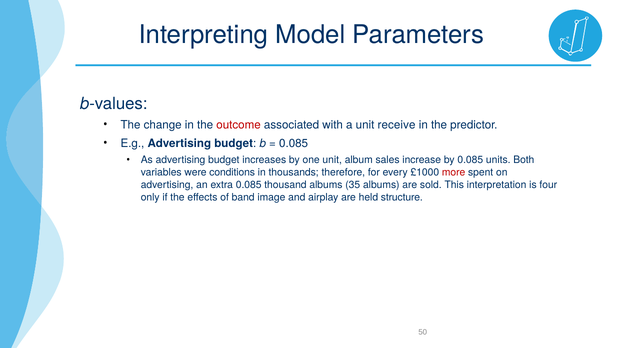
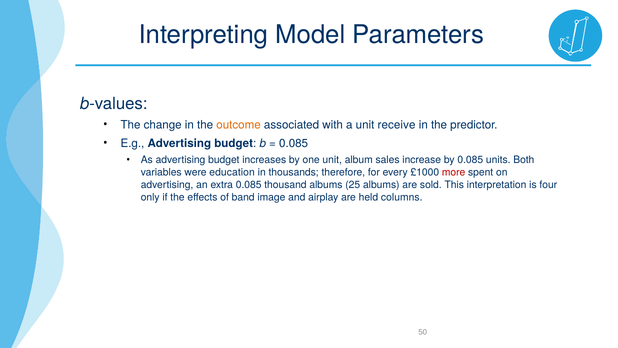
outcome colour: red -> orange
conditions: conditions -> education
35: 35 -> 25
structure: structure -> columns
